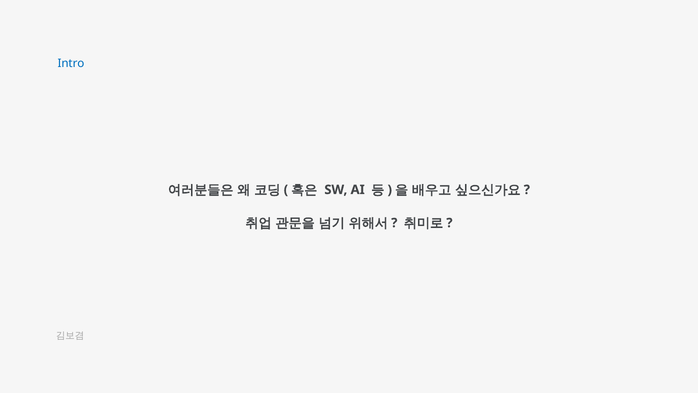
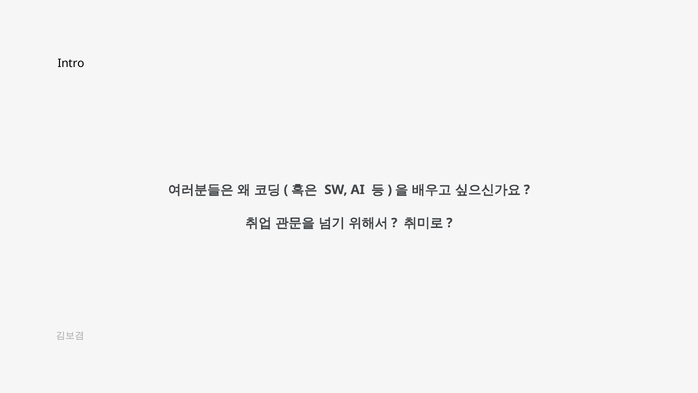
Intro colour: blue -> black
